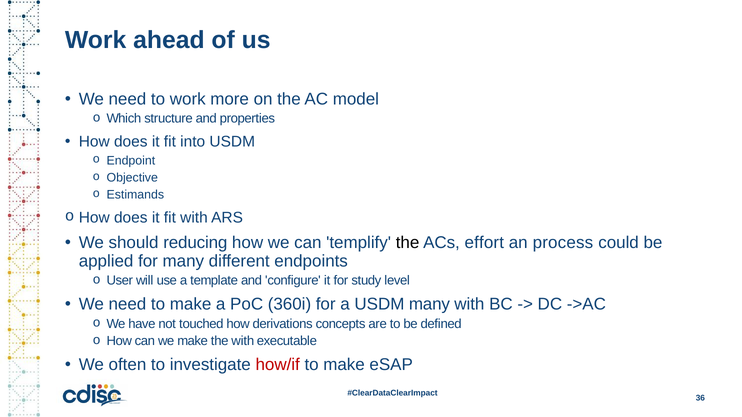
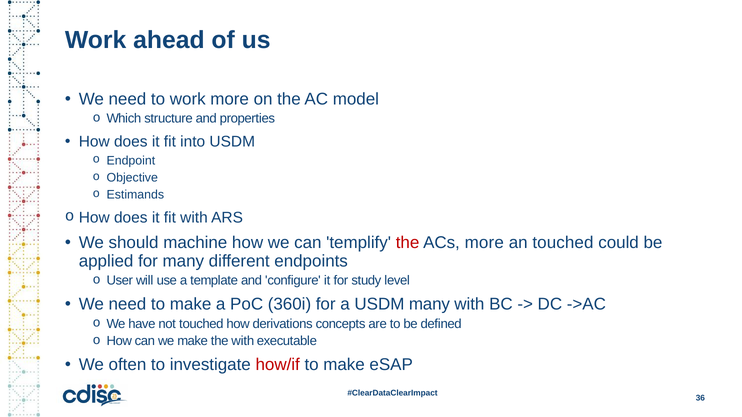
reducing: reducing -> machine
the at (408, 243) colour: black -> red
ACs effort: effort -> more
an process: process -> touched
